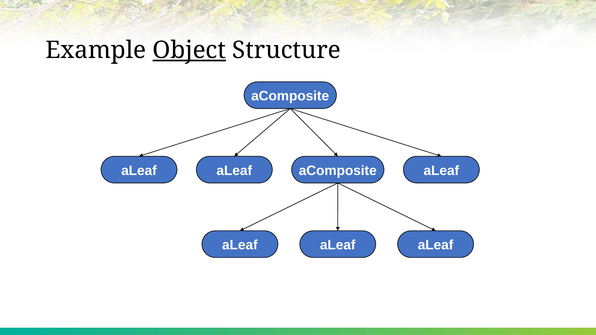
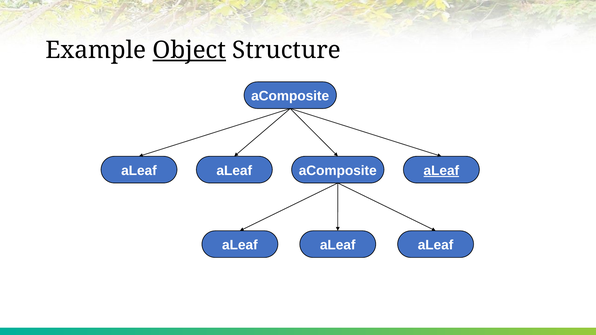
aLeaf at (441, 171) underline: none -> present
